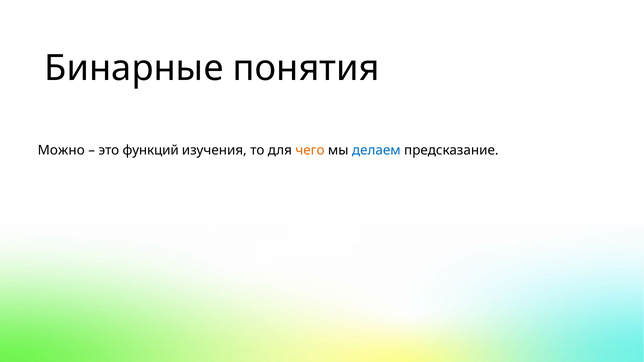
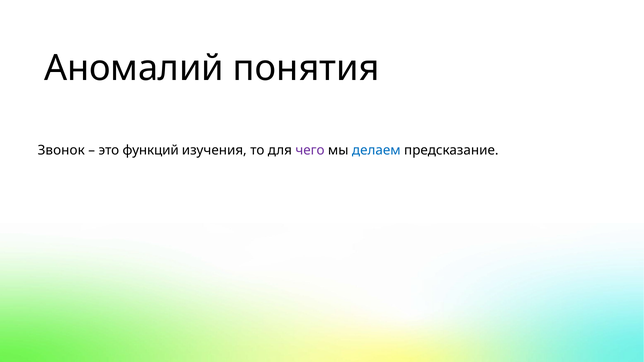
Бинарные: Бинарные -> Аномалий
Можно: Можно -> Звонок
чего colour: orange -> purple
